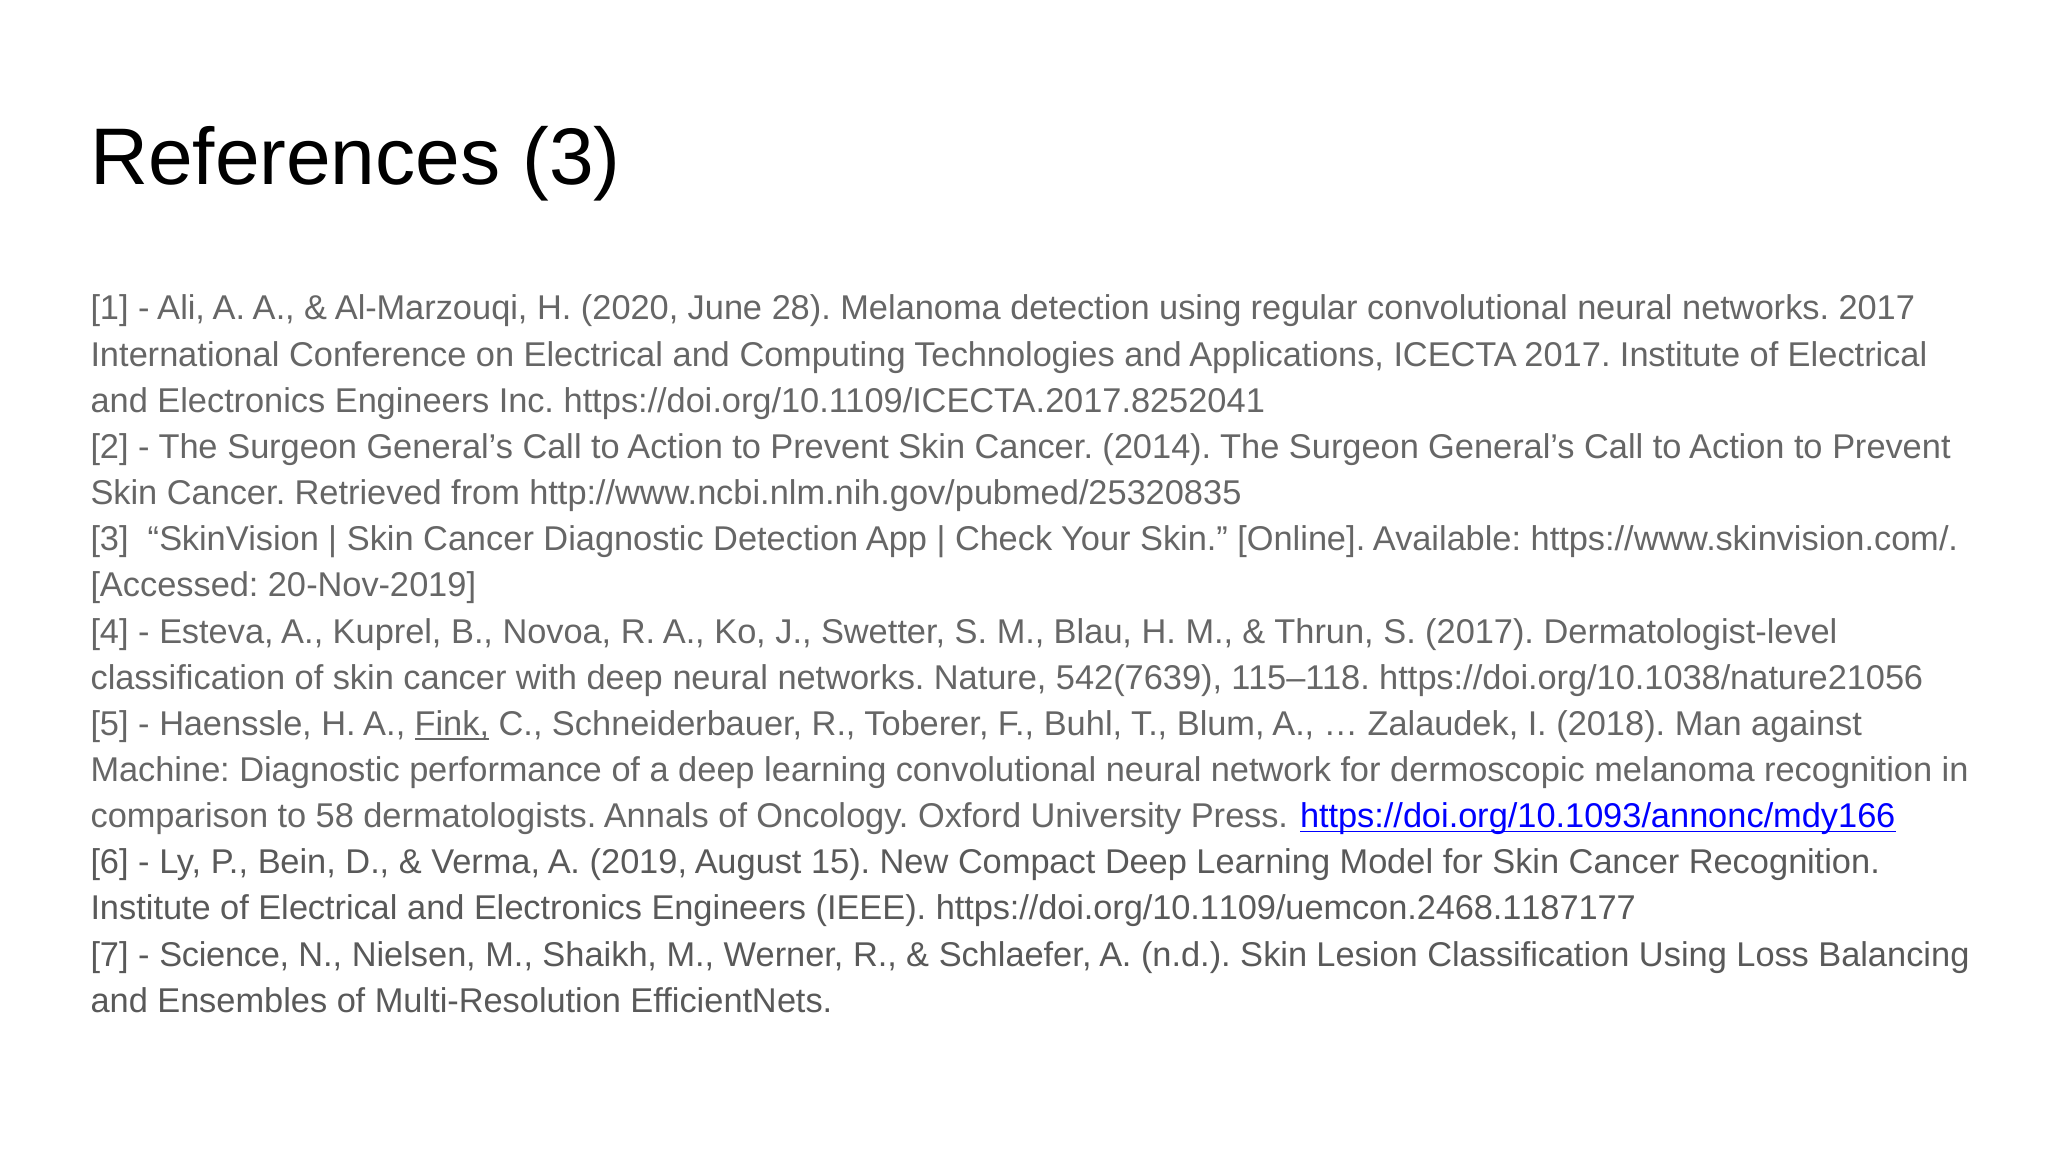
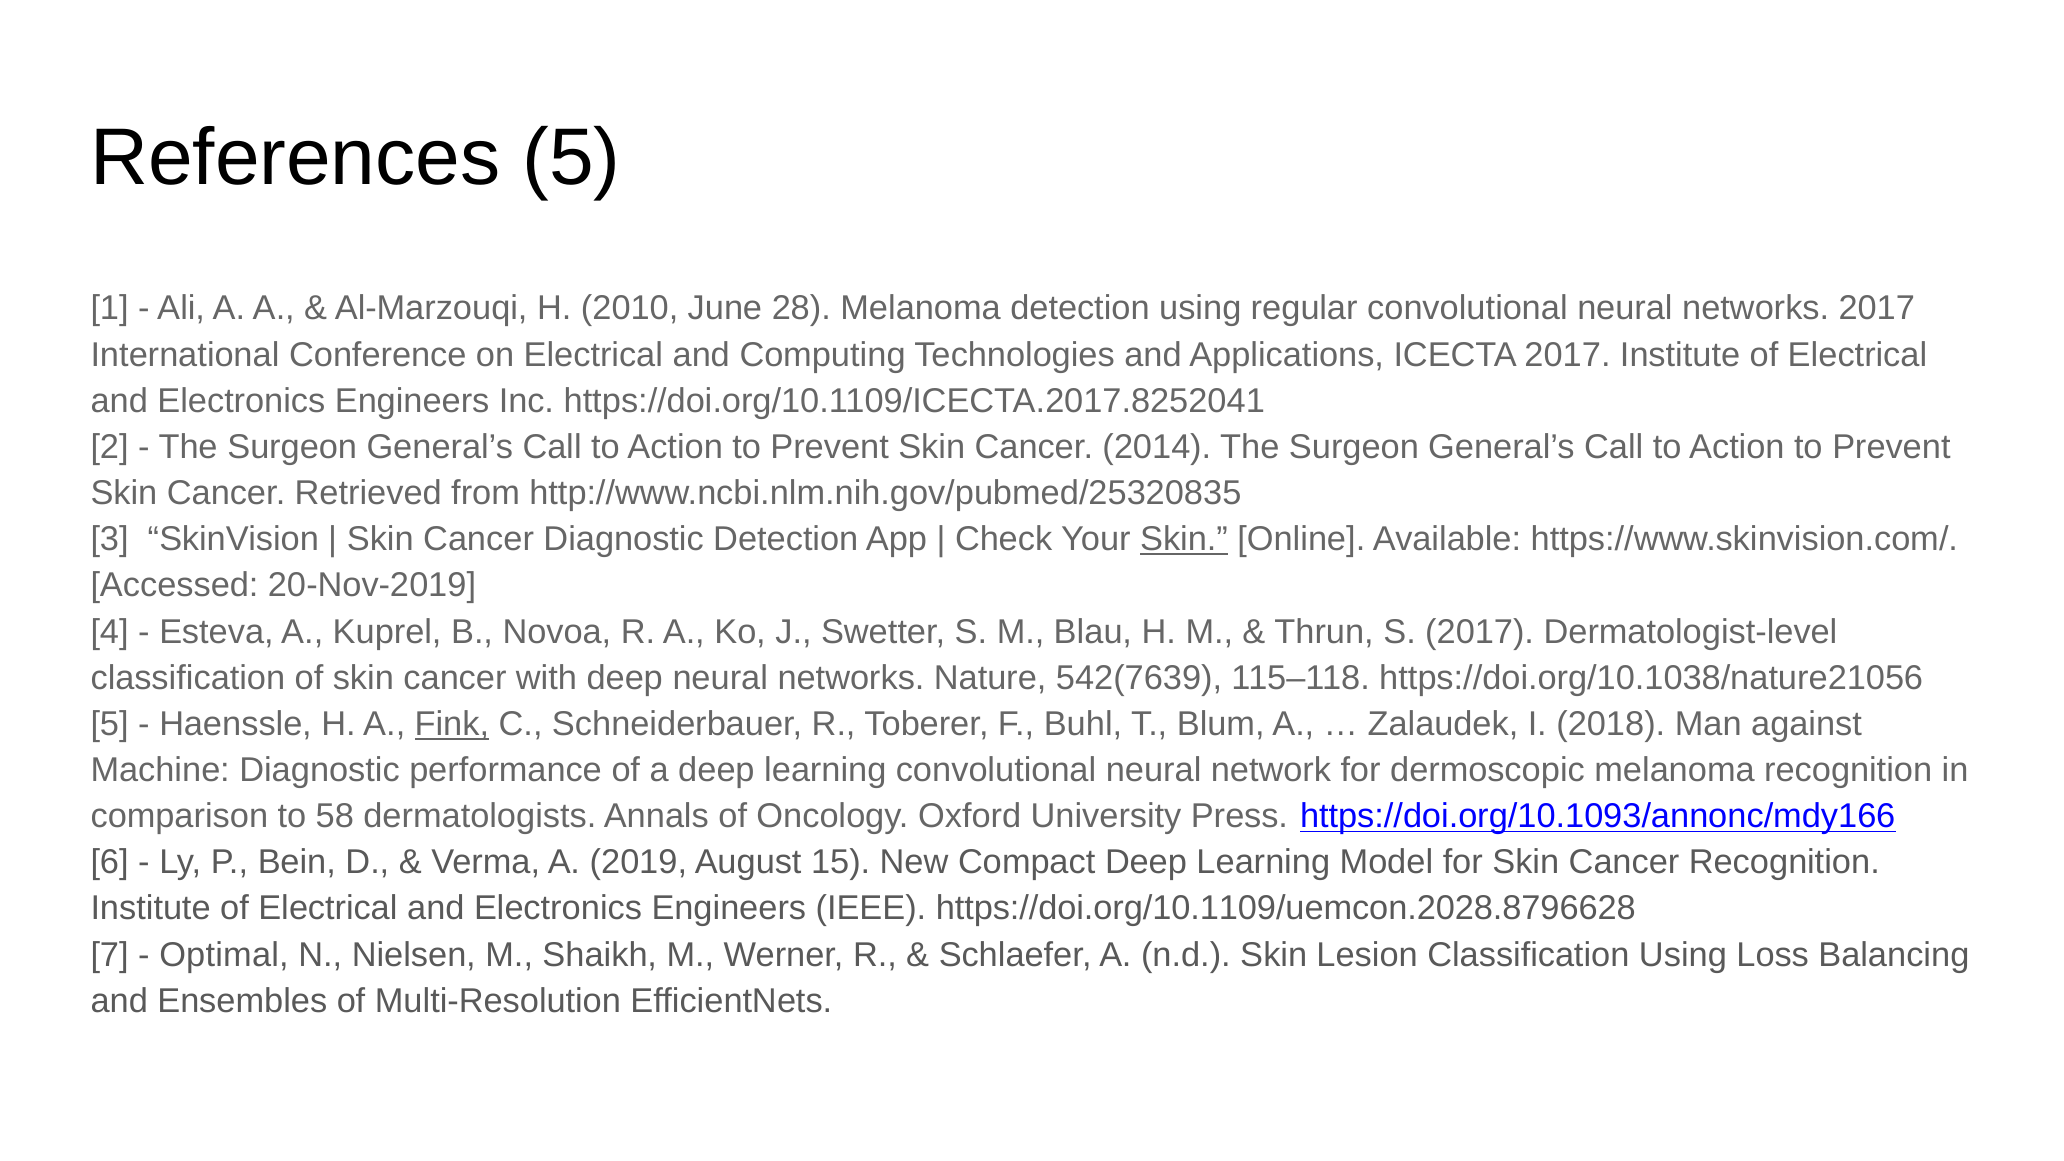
References 3: 3 -> 5
2020: 2020 -> 2010
Skin at (1184, 539) underline: none -> present
https://doi.org/10.1109/uemcon.2468.1187177: https://doi.org/10.1109/uemcon.2468.1187177 -> https://doi.org/10.1109/uemcon.2028.8796628
Science: Science -> Optimal
